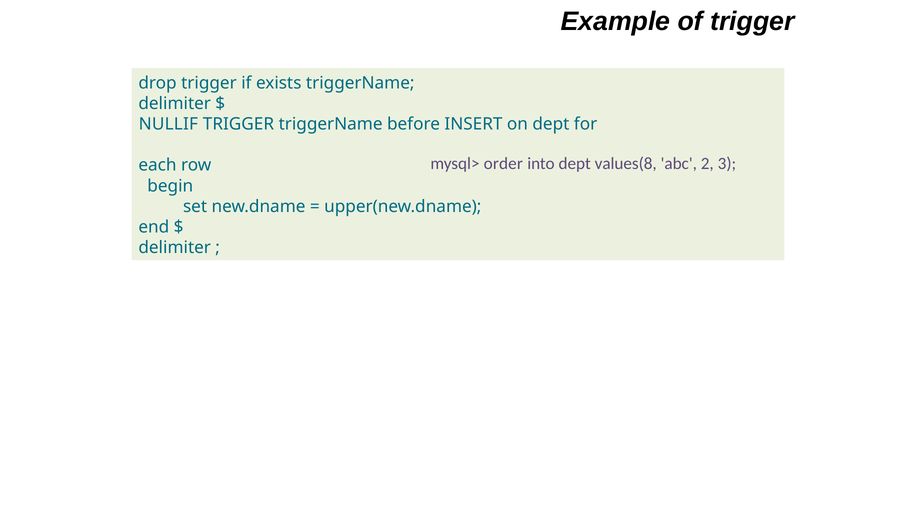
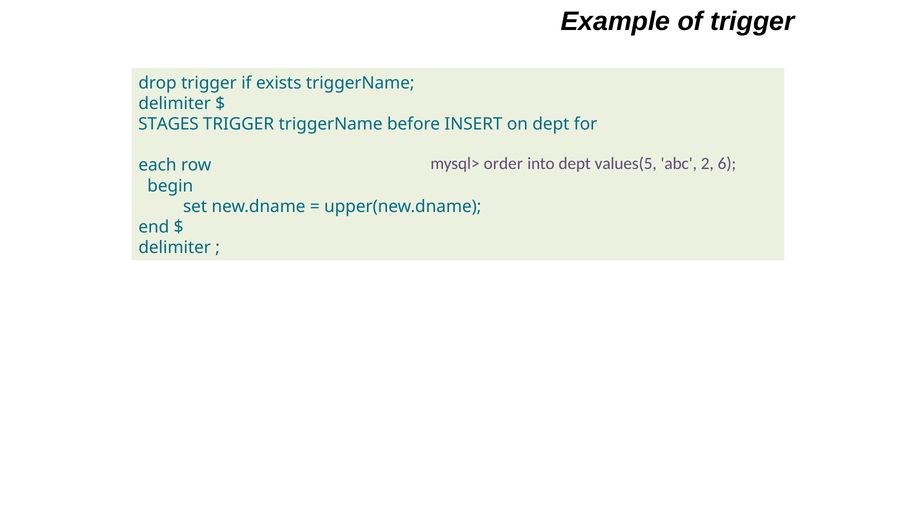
NULLIF: NULLIF -> STAGES
values(8: values(8 -> values(5
3: 3 -> 6
